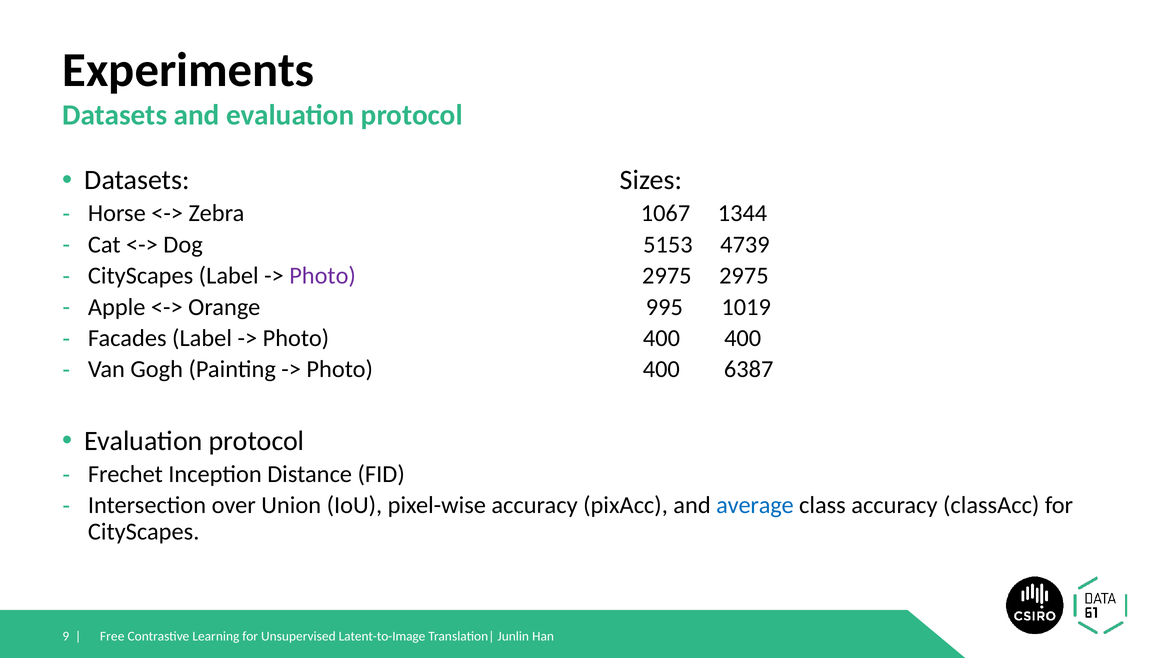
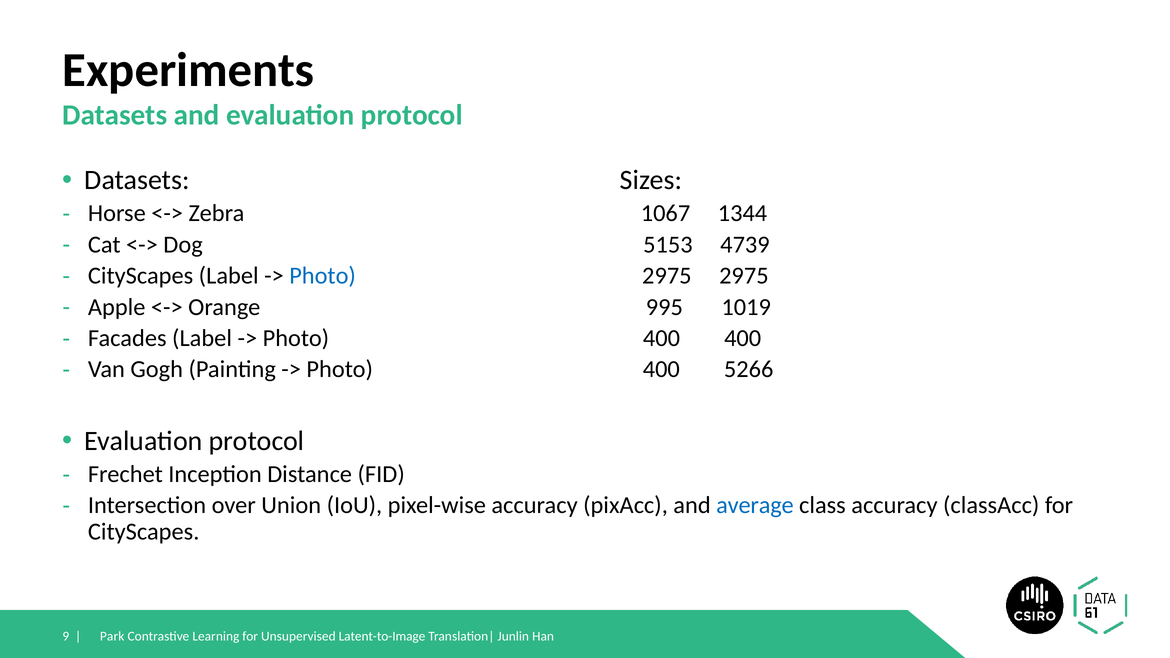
Photo at (323, 276) colour: purple -> blue
6387: 6387 -> 5266
Free: Free -> Park
